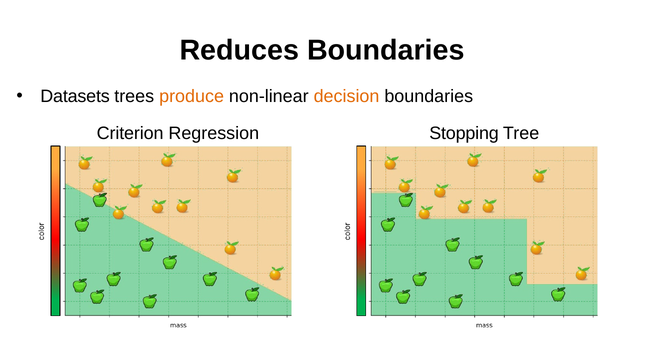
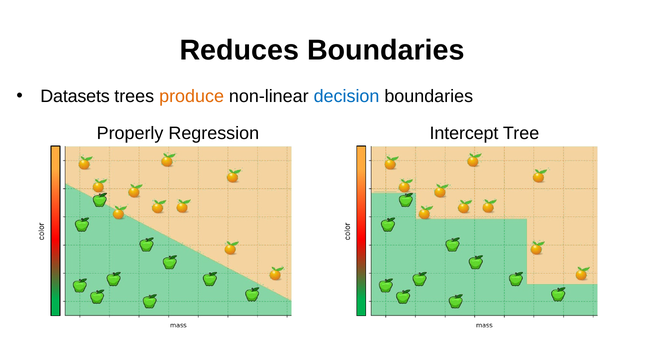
decision colour: orange -> blue
Criterion: Criterion -> Properly
Stopping: Stopping -> Intercept
